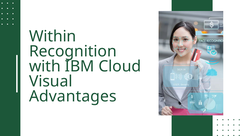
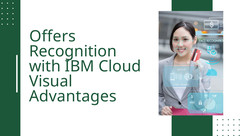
Within: Within -> Offers
